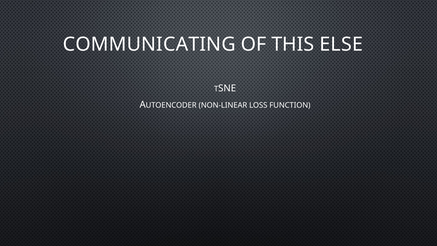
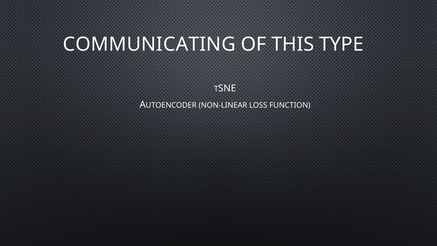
ELSE: ELSE -> TYPE
